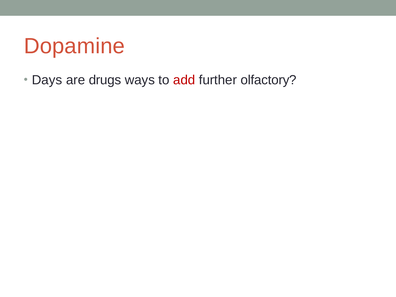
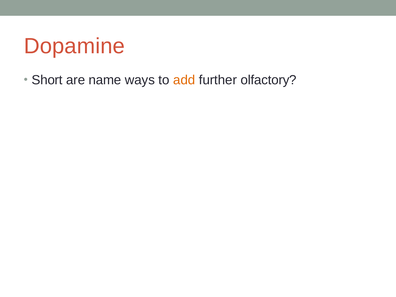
Days: Days -> Short
drugs: drugs -> name
add colour: red -> orange
